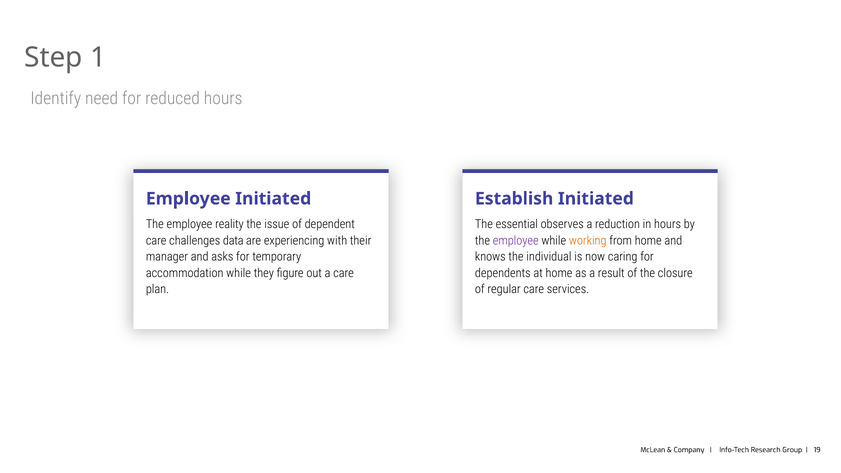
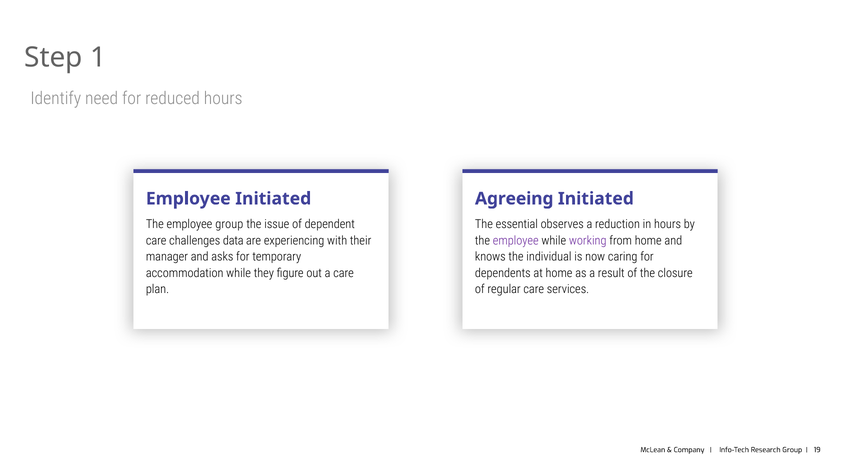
Establish: Establish -> Agreeing
employee reality: reality -> group
working colour: orange -> purple
